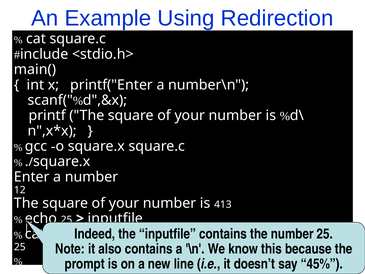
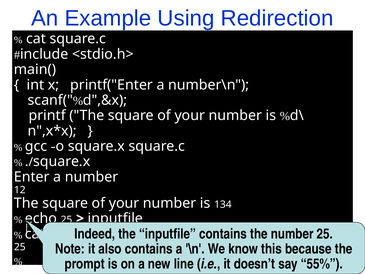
413: 413 -> 134
45%: 45% -> 55%
